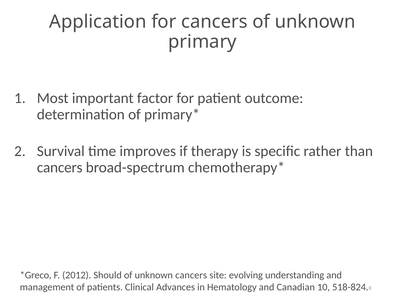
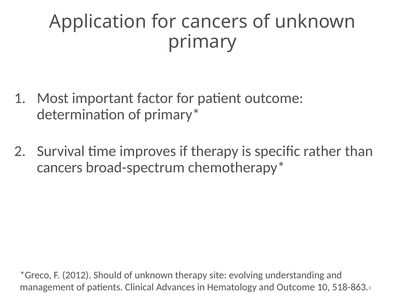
unknown cancers: cancers -> therapy
and Canadian: Canadian -> Outcome
518-824: 518-824 -> 518-863
